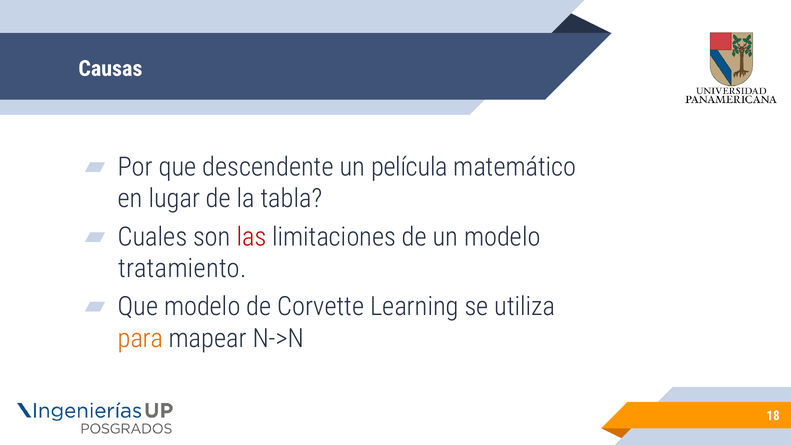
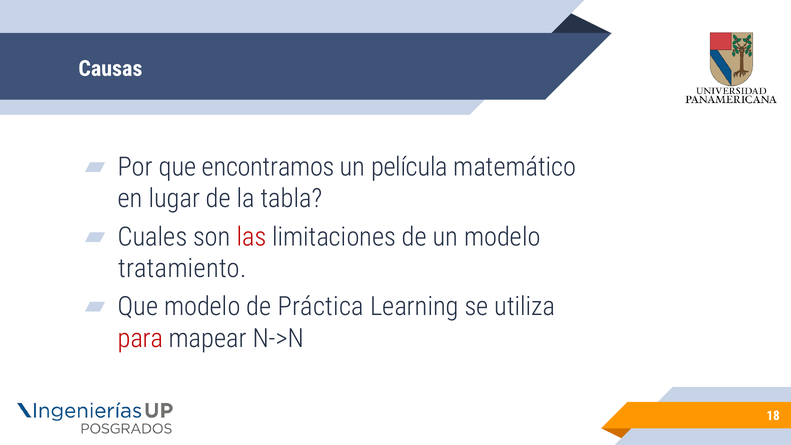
descendente: descendente -> encontramos
Corvette: Corvette -> Práctica
para colour: orange -> red
